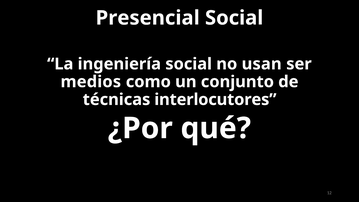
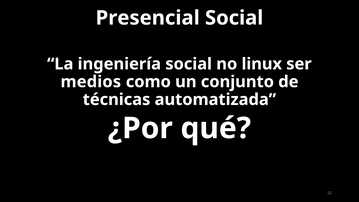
usan: usan -> linux
interlocutores: interlocutores -> automatizada
